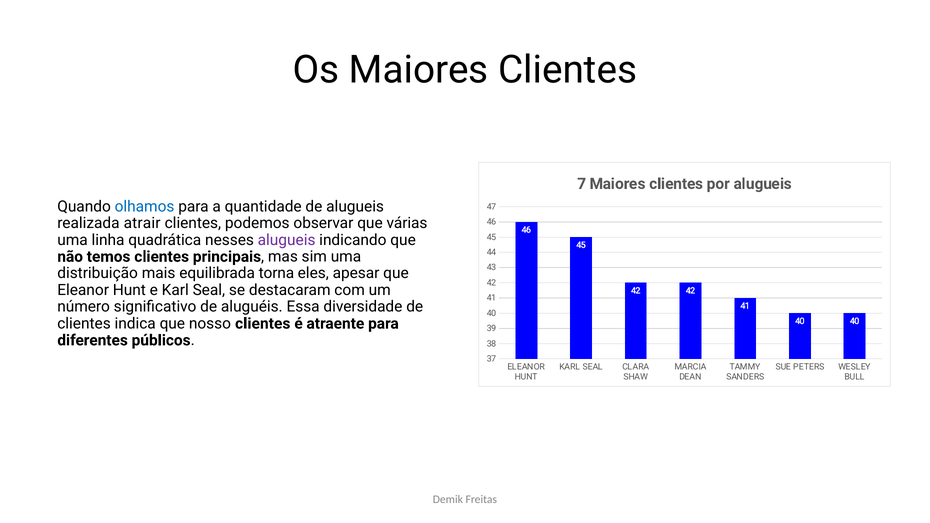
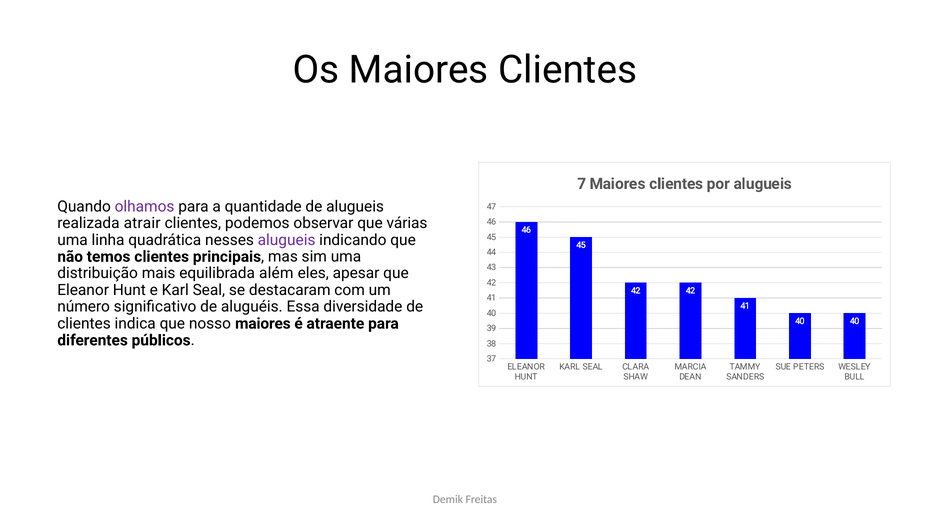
olhamos colour: blue -> purple
torna: torna -> além
nosso clientes: clientes -> maiores
